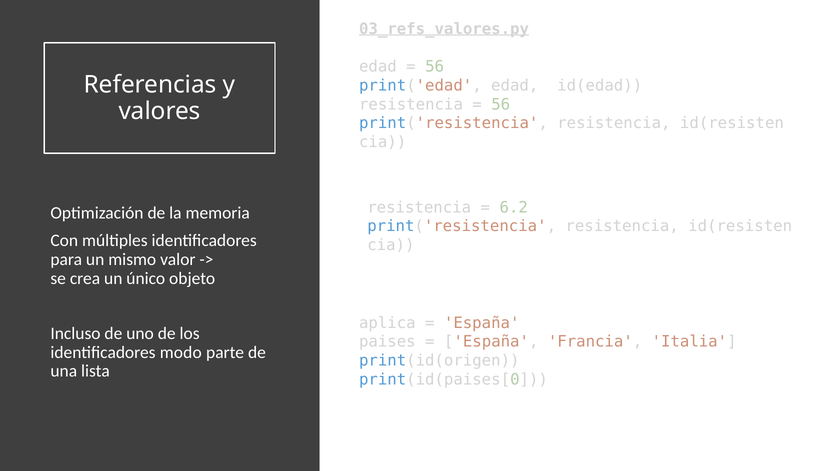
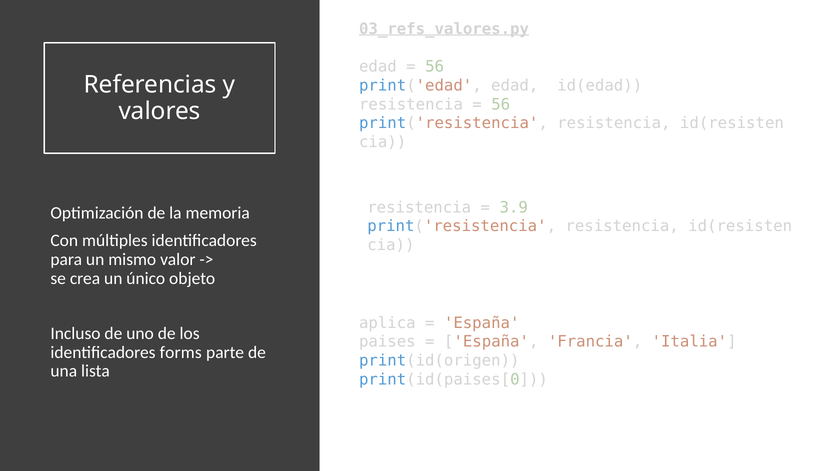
6.2: 6.2 -> 3.9
modo: modo -> forms
